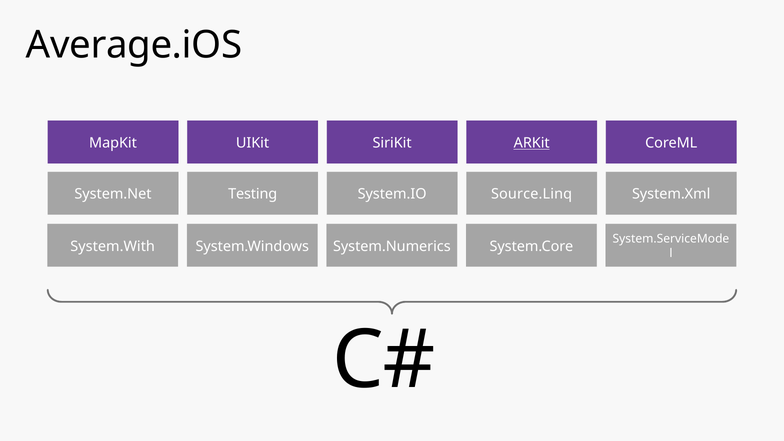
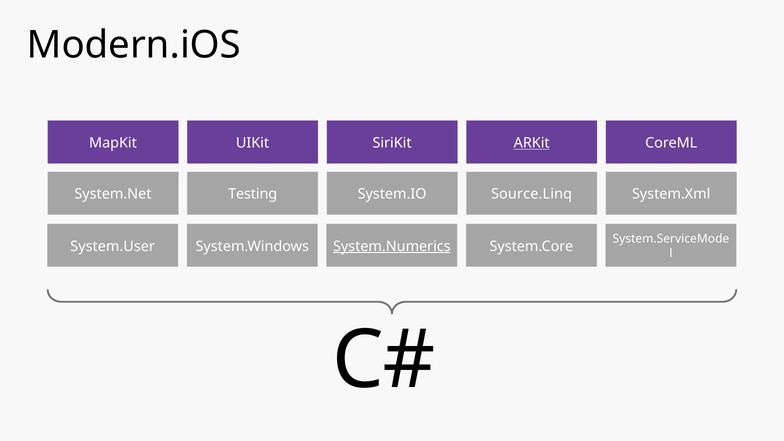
Average.iOS: Average.iOS -> Modern.iOS
System.With: System.With -> System.User
System.Numerics underline: none -> present
